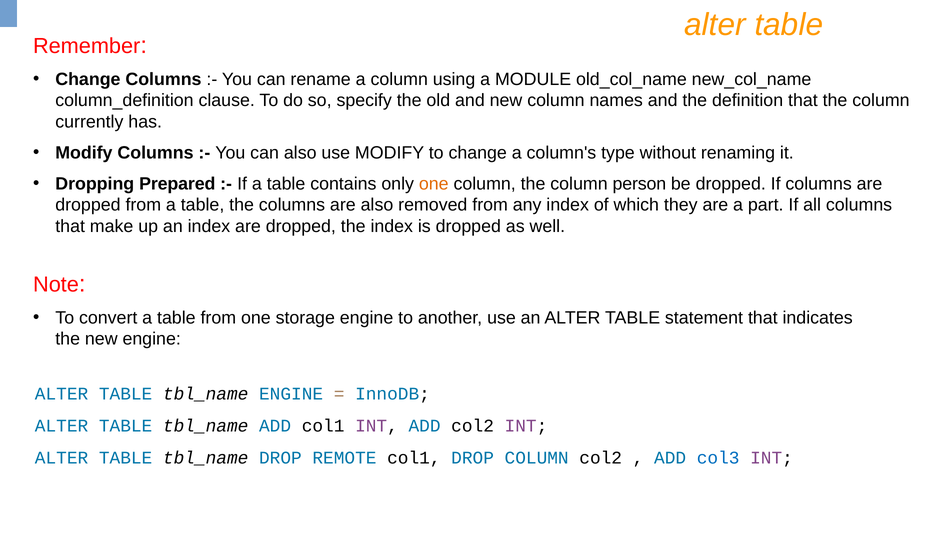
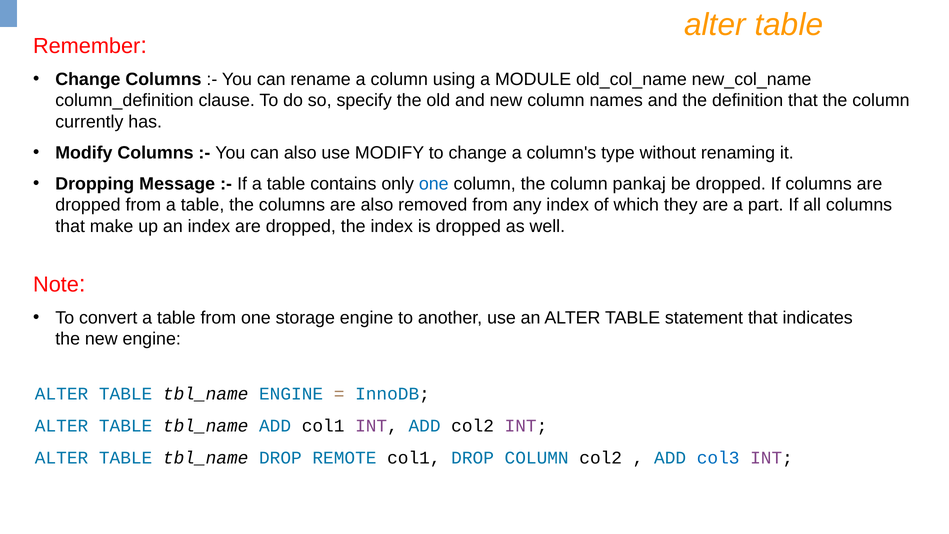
Prepared: Prepared -> Message
one at (434, 184) colour: orange -> blue
person: person -> pankaj
